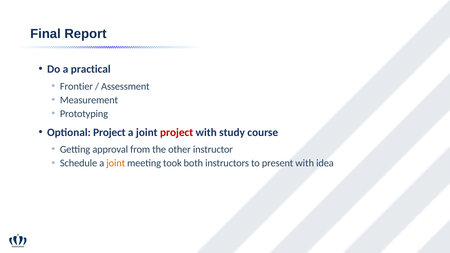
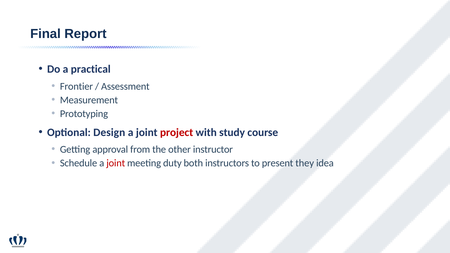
Optional Project: Project -> Design
joint at (116, 163) colour: orange -> red
took: took -> duty
present with: with -> they
